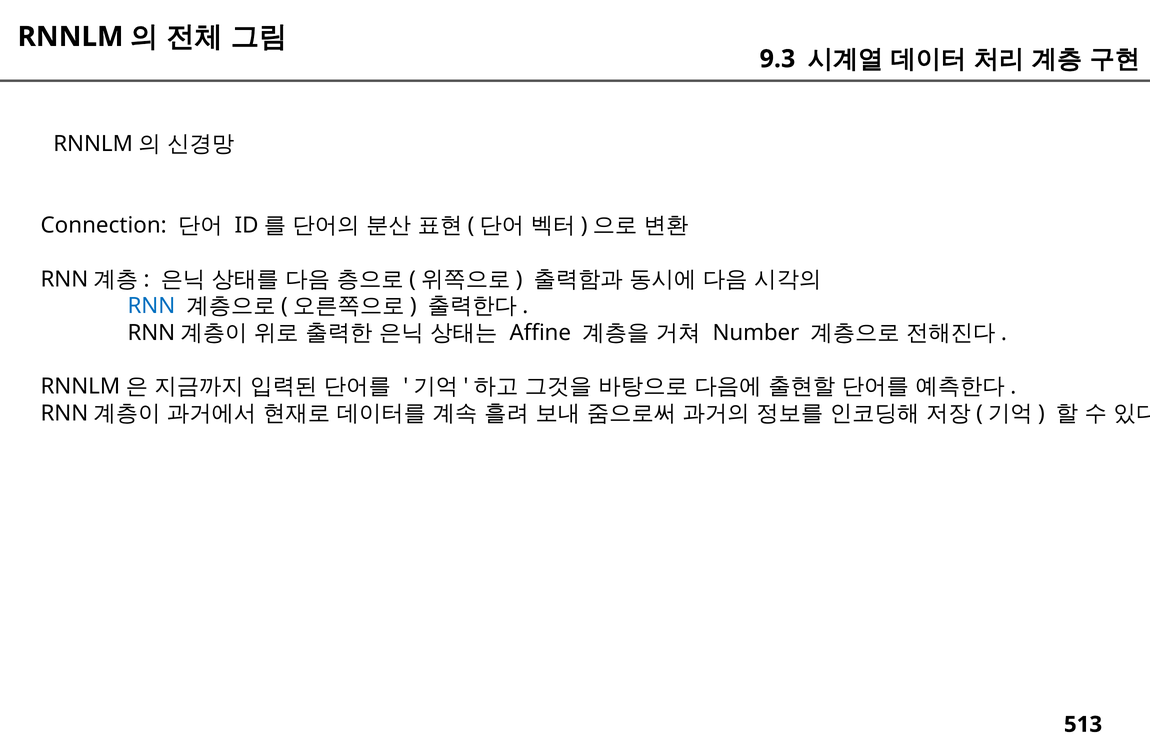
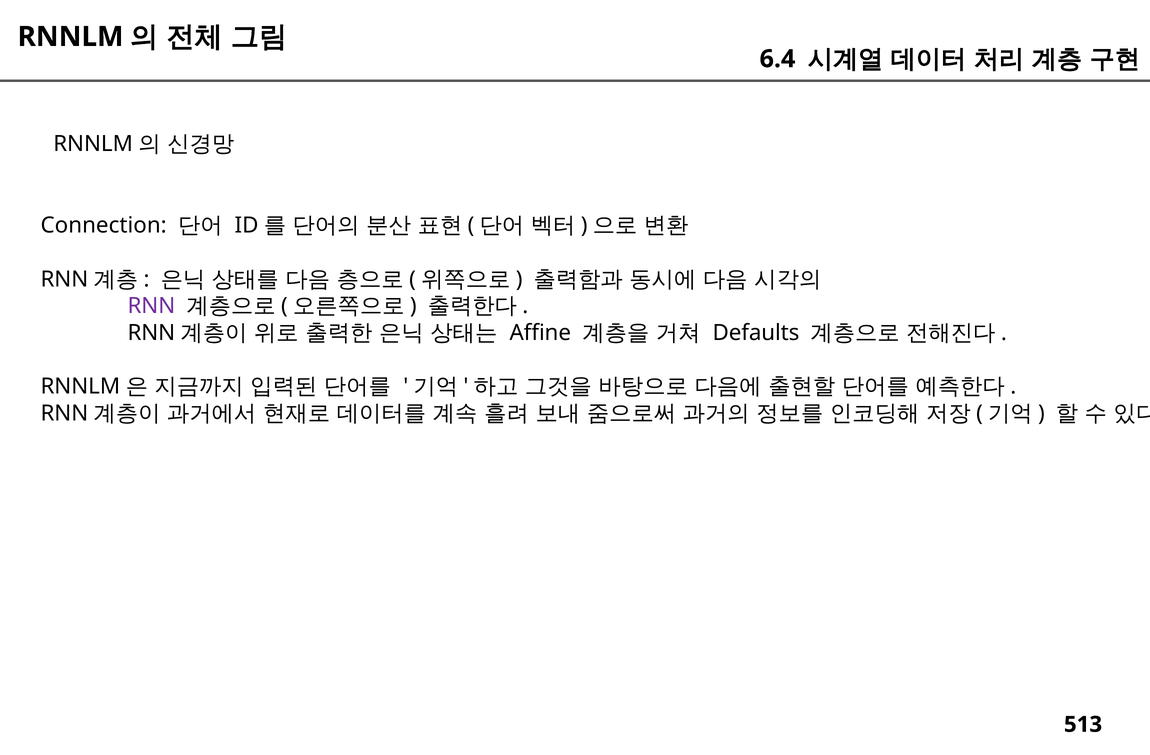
9.3: 9.3 -> 6.4
RNN colour: blue -> purple
Number: Number -> Defaults
